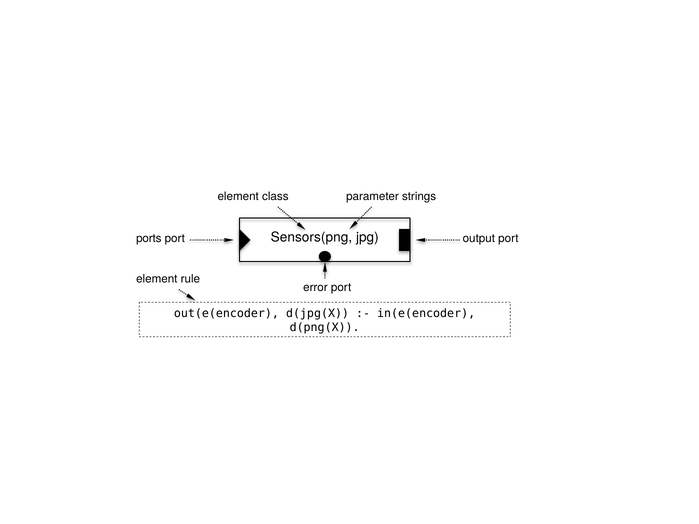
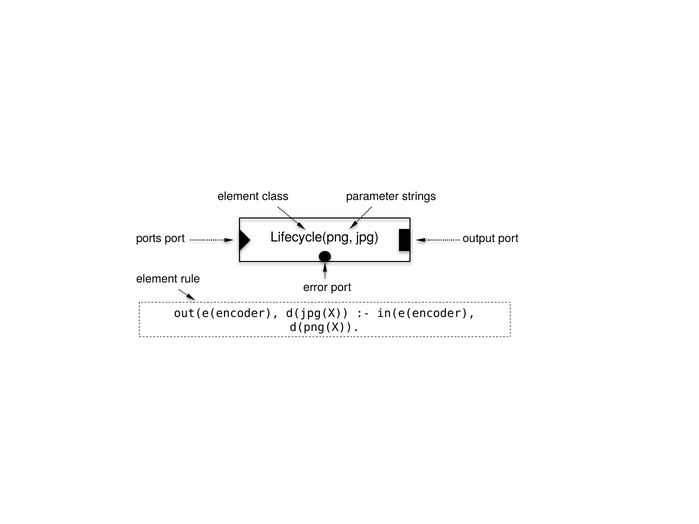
Sensors(png: Sensors(png -> Lifecycle(png
